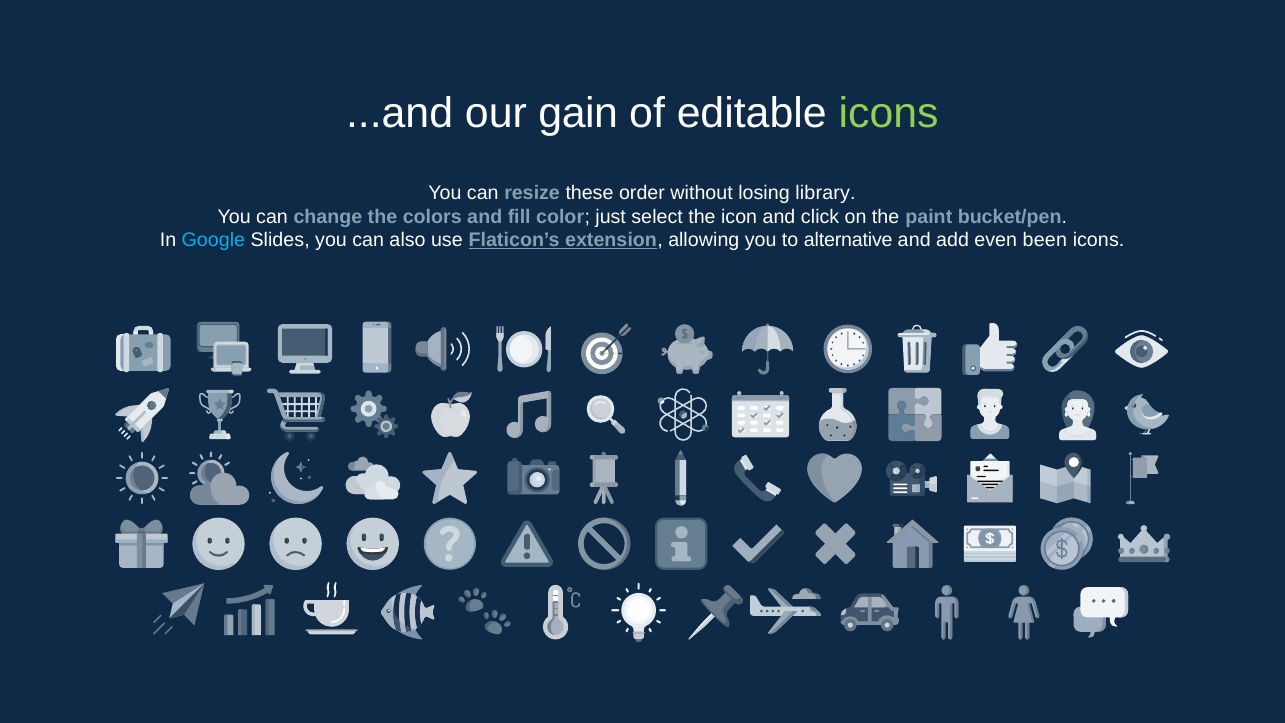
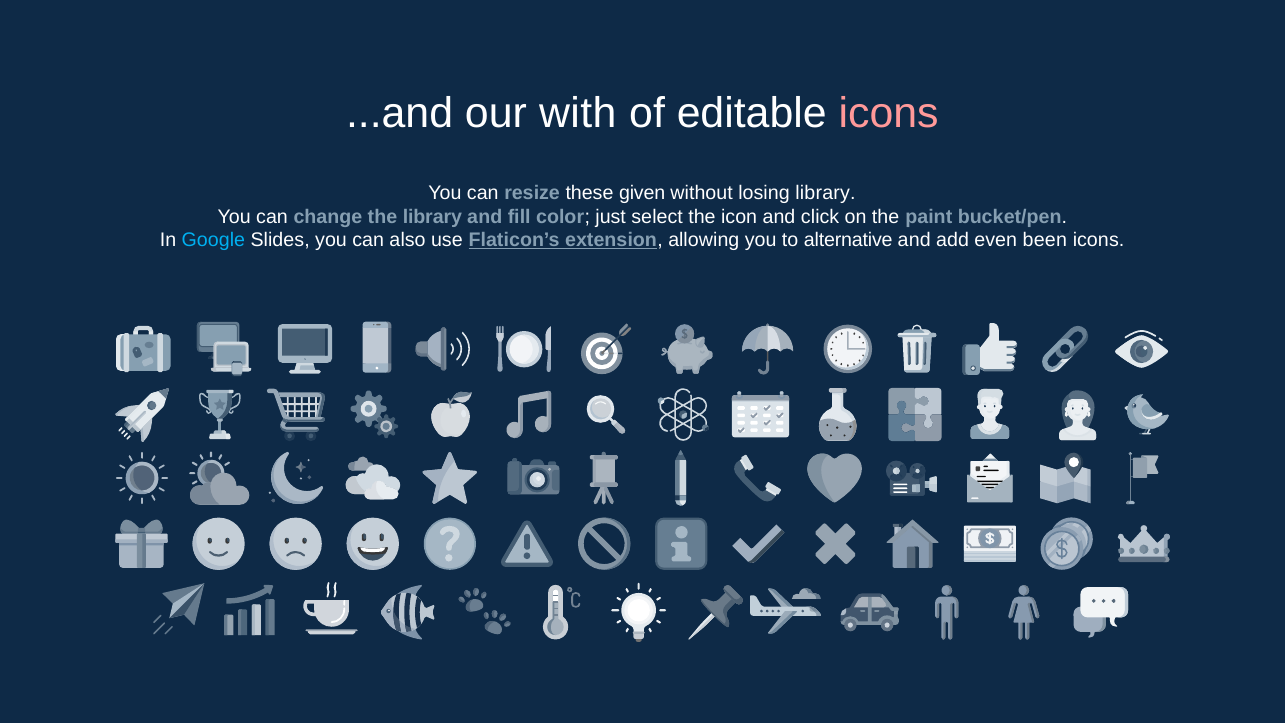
gain: gain -> with
icons at (889, 113) colour: light green -> pink
order: order -> given
the colors: colors -> library
